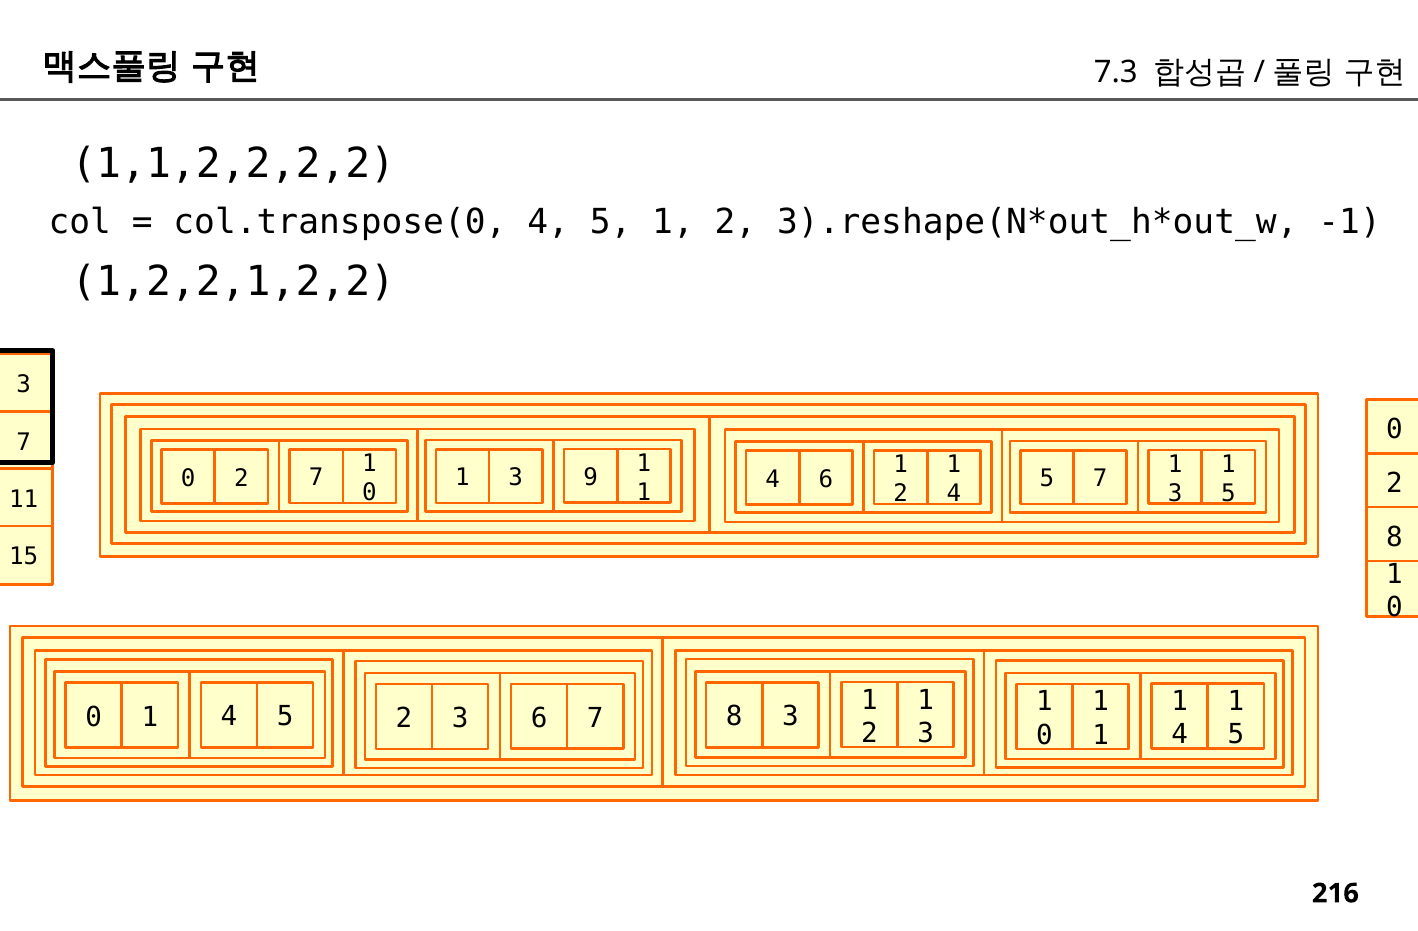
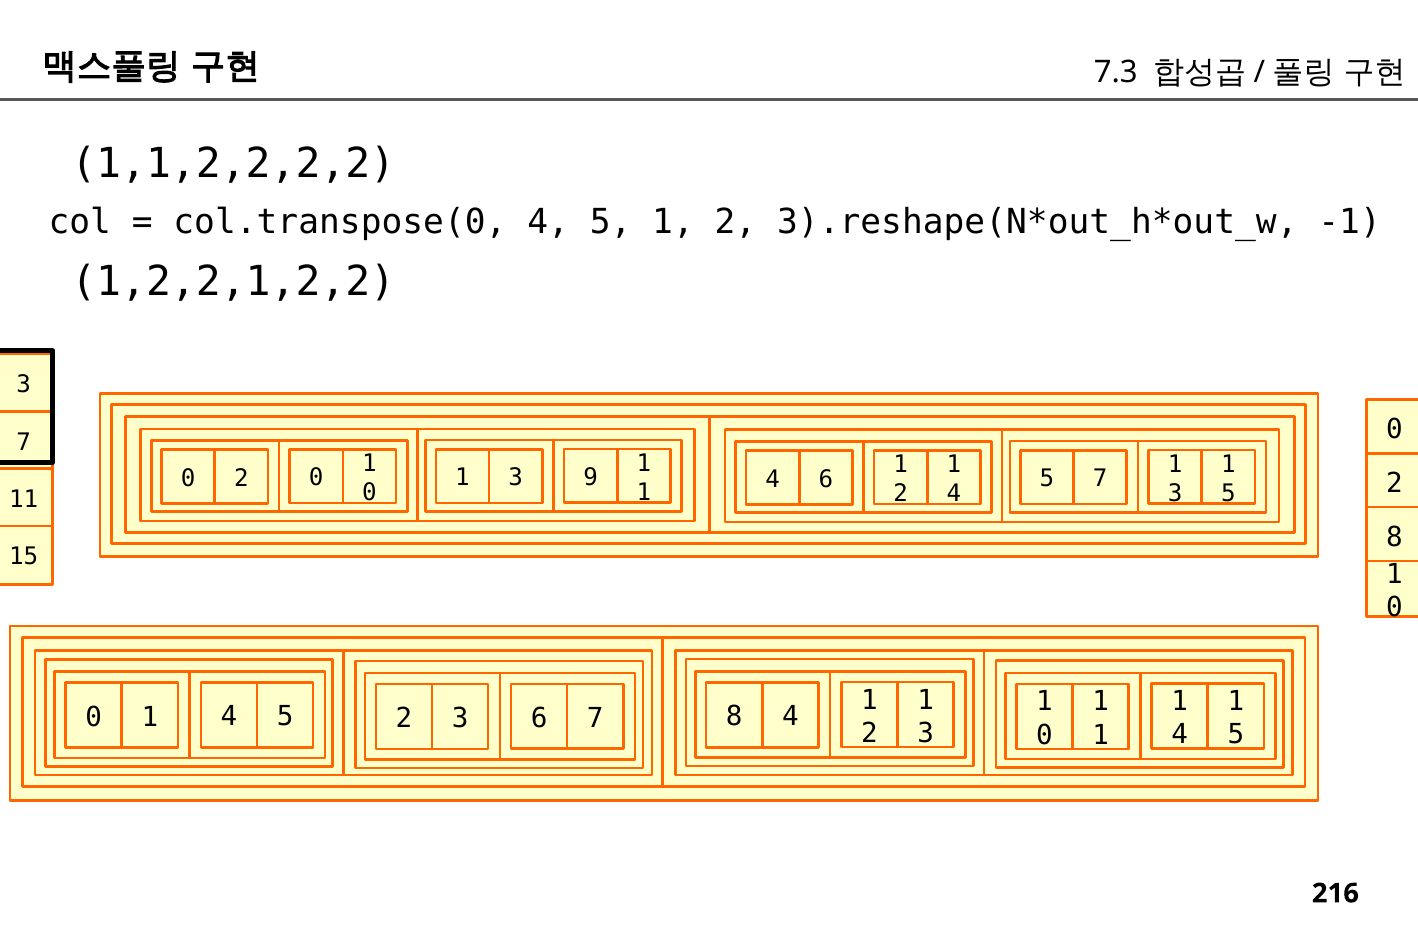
2 7: 7 -> 0
8 3: 3 -> 4
